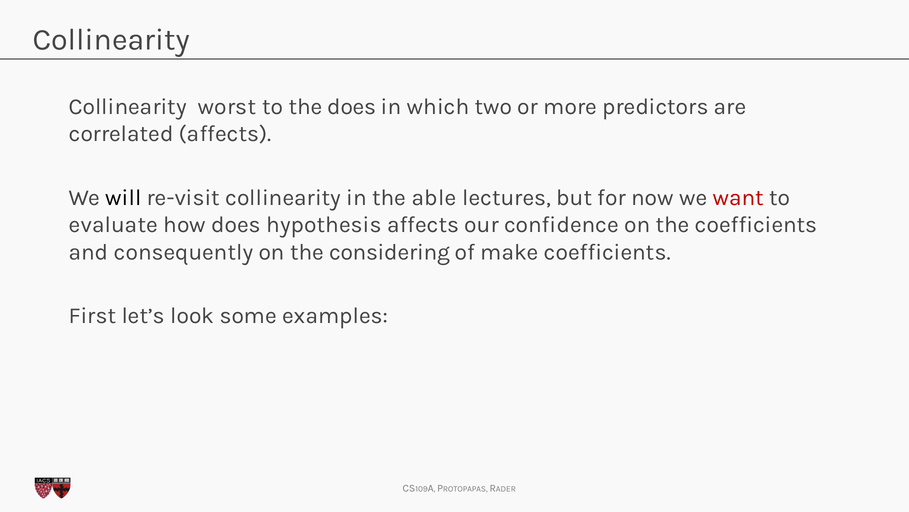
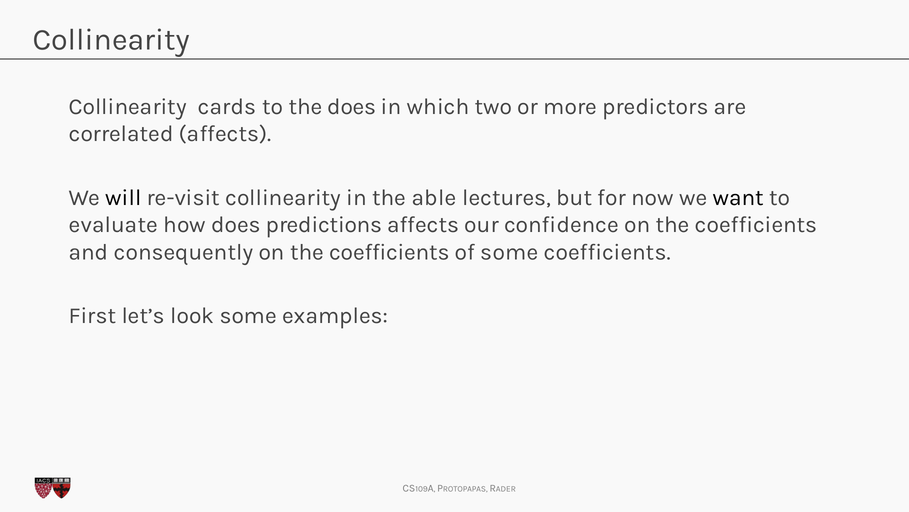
worst: worst -> cards
want colour: red -> black
hypothesis: hypothesis -> predictions
consequently on the considering: considering -> coefficients
of make: make -> some
